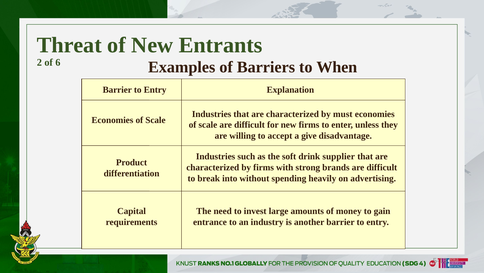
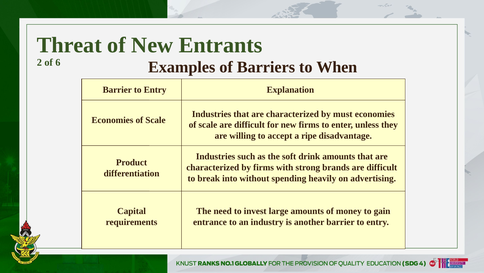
give: give -> ripe
drink supplier: supplier -> amounts
